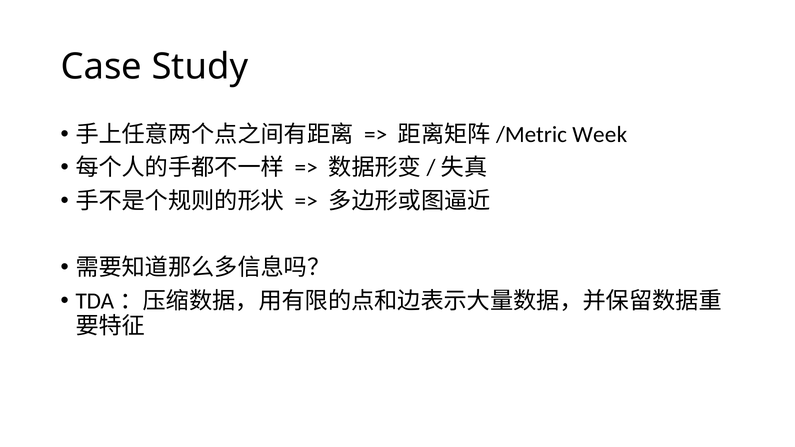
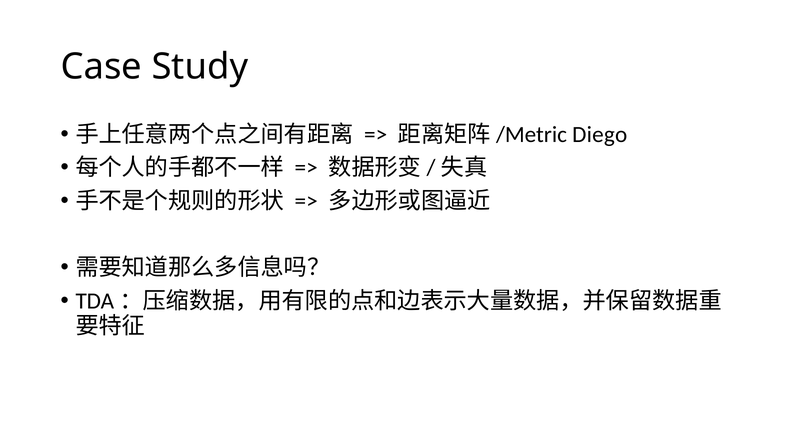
Week: Week -> Diego
